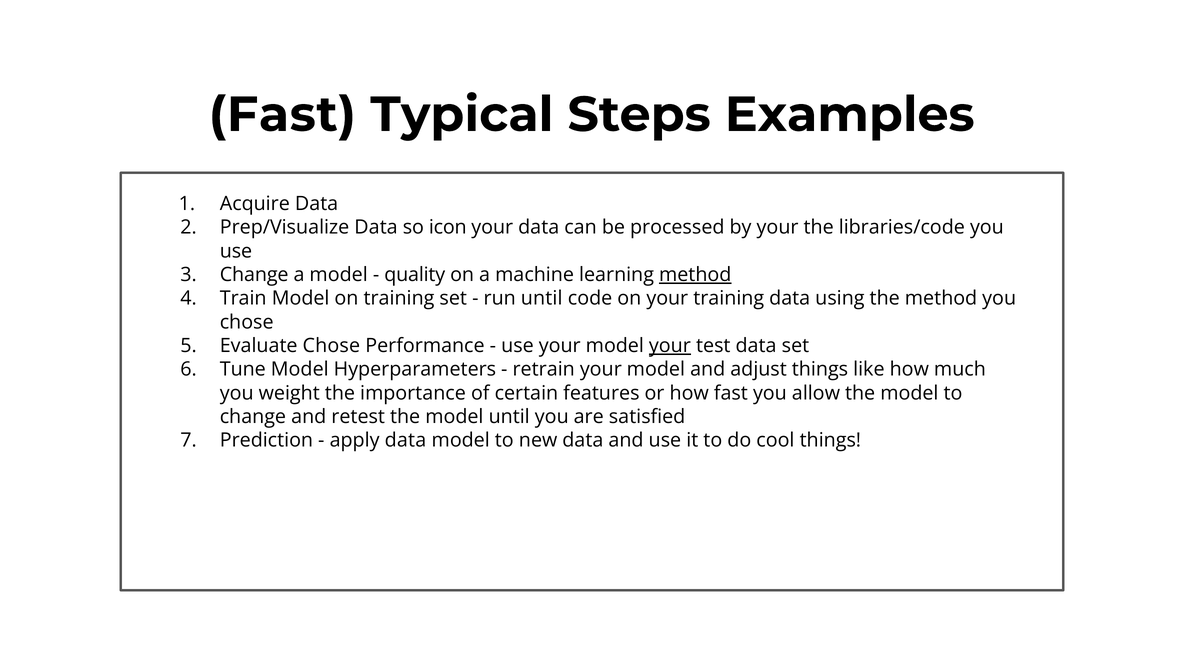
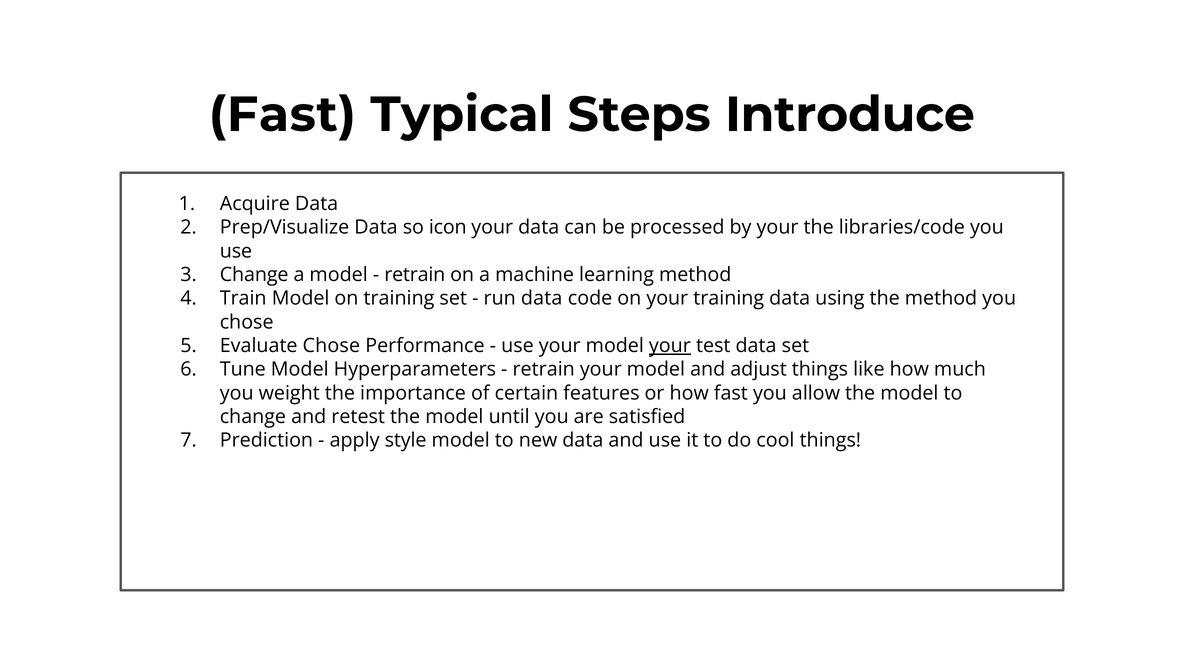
Examples: Examples -> Introduce
quality at (415, 275): quality -> retrain
method at (695, 275) underline: present -> none
run until: until -> data
apply data: data -> style
